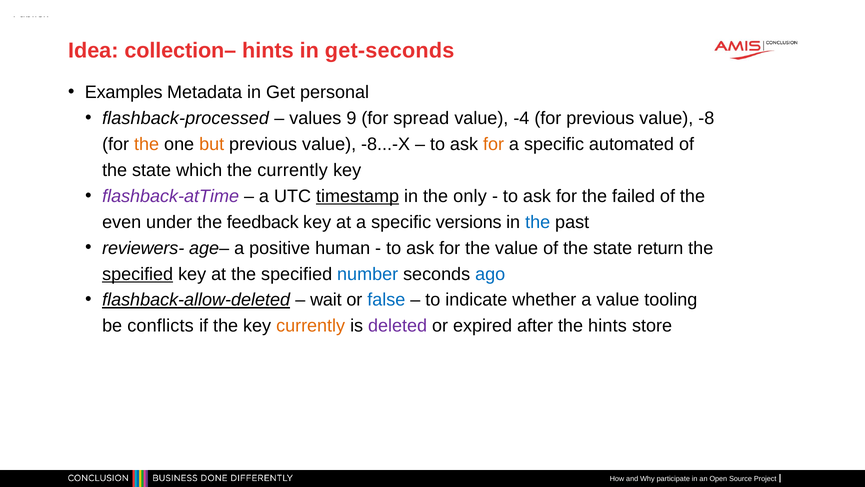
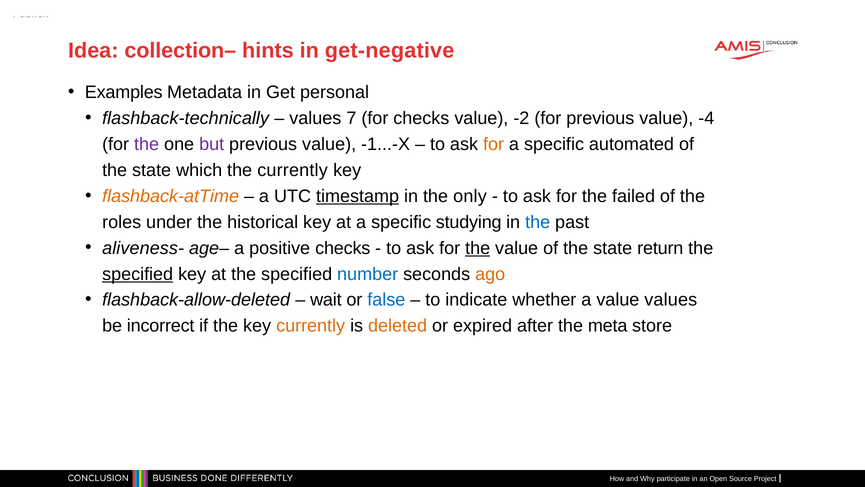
get-seconds: get-seconds -> get-negative
flashback-processed: flashback-processed -> flashback-technically
9: 9 -> 7
for spread: spread -> checks
-4: -4 -> -2
-8: -8 -> -4
the at (147, 144) colour: orange -> purple
but colour: orange -> purple
-8...-X: -8...-X -> -1...-X
flashback-atTime colour: purple -> orange
even: even -> roles
feedback: feedback -> historical
versions: versions -> studying
reviewers-: reviewers- -> aliveness-
positive human: human -> checks
the at (478, 248) underline: none -> present
ago colour: blue -> orange
flashback-allow-deleted underline: present -> none
value tooling: tooling -> values
conflicts: conflicts -> incorrect
deleted colour: purple -> orange
the hints: hints -> meta
